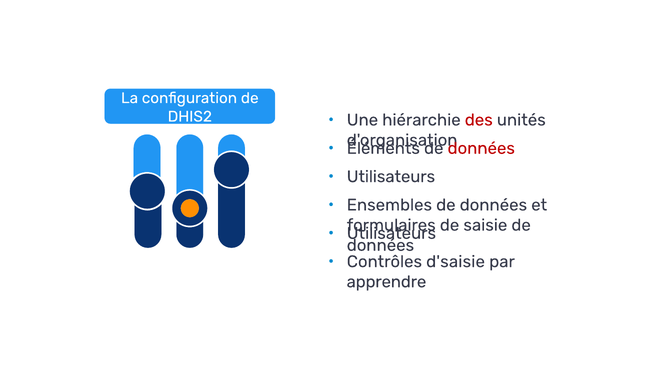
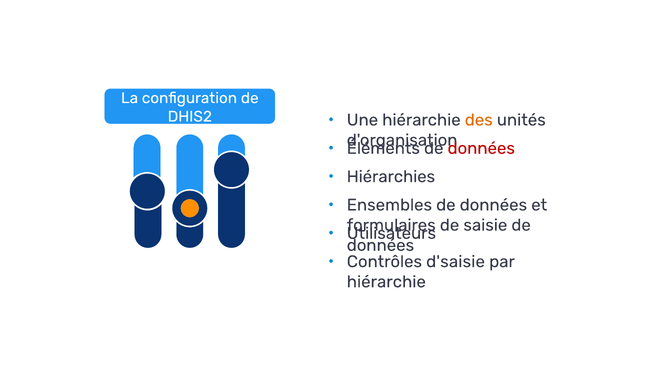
des colour: red -> orange
Utilisateurs at (391, 177): Utilisateurs -> Hiérarchies
apprendre at (386, 282): apprendre -> hiérarchie
